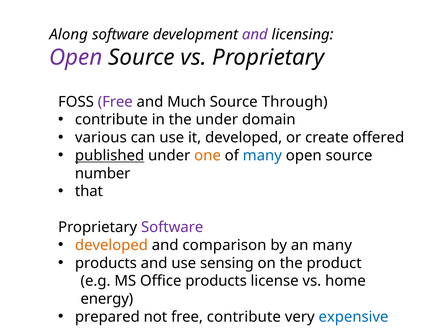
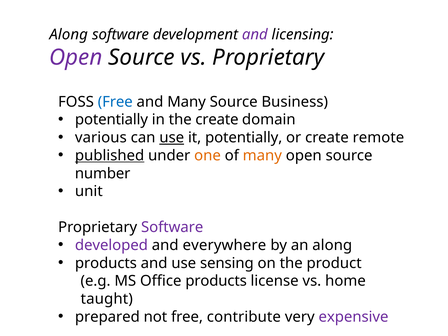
Free at (115, 102) colour: purple -> blue
and Much: Much -> Many
Through: Through -> Business
contribute at (111, 120): contribute -> potentially
the under: under -> create
use at (172, 138) underline: none -> present
it developed: developed -> potentially
offered: offered -> remote
many at (262, 156) colour: blue -> orange
that: that -> unit
developed at (111, 245) colour: orange -> purple
comparison: comparison -> everywhere
an many: many -> along
energy: energy -> taught
expensive colour: blue -> purple
